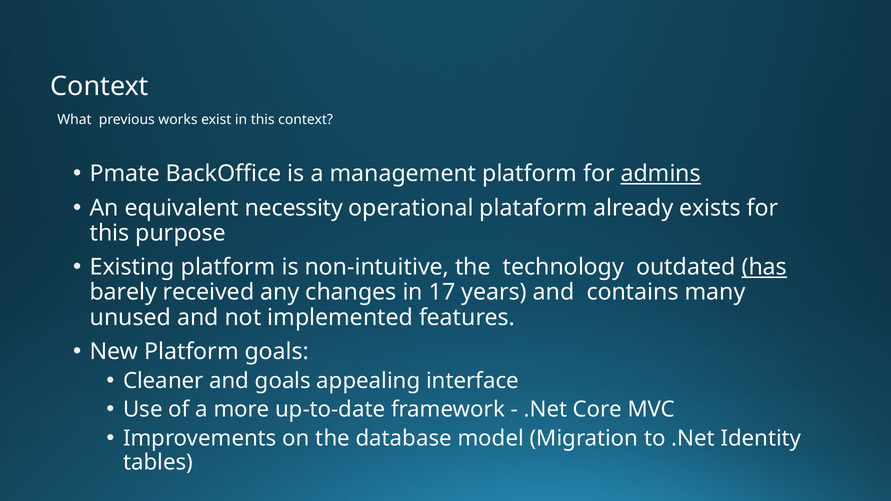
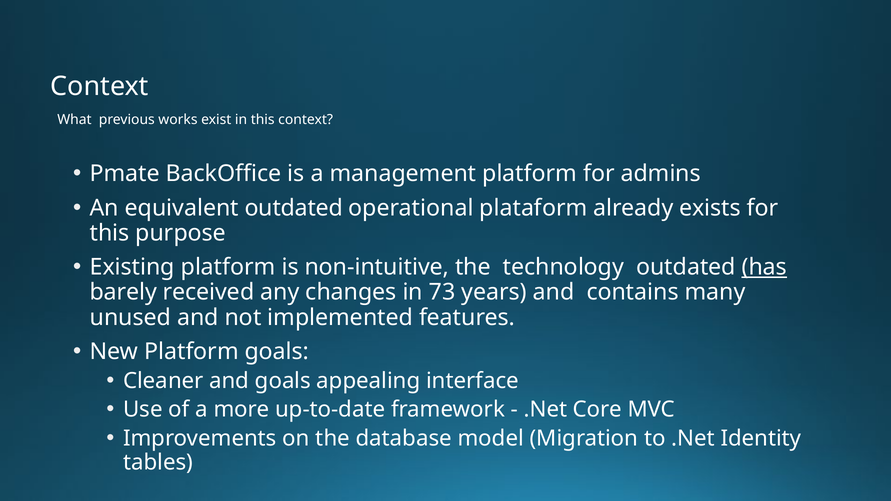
admins underline: present -> none
equivalent necessity: necessity -> outdated
17: 17 -> 73
